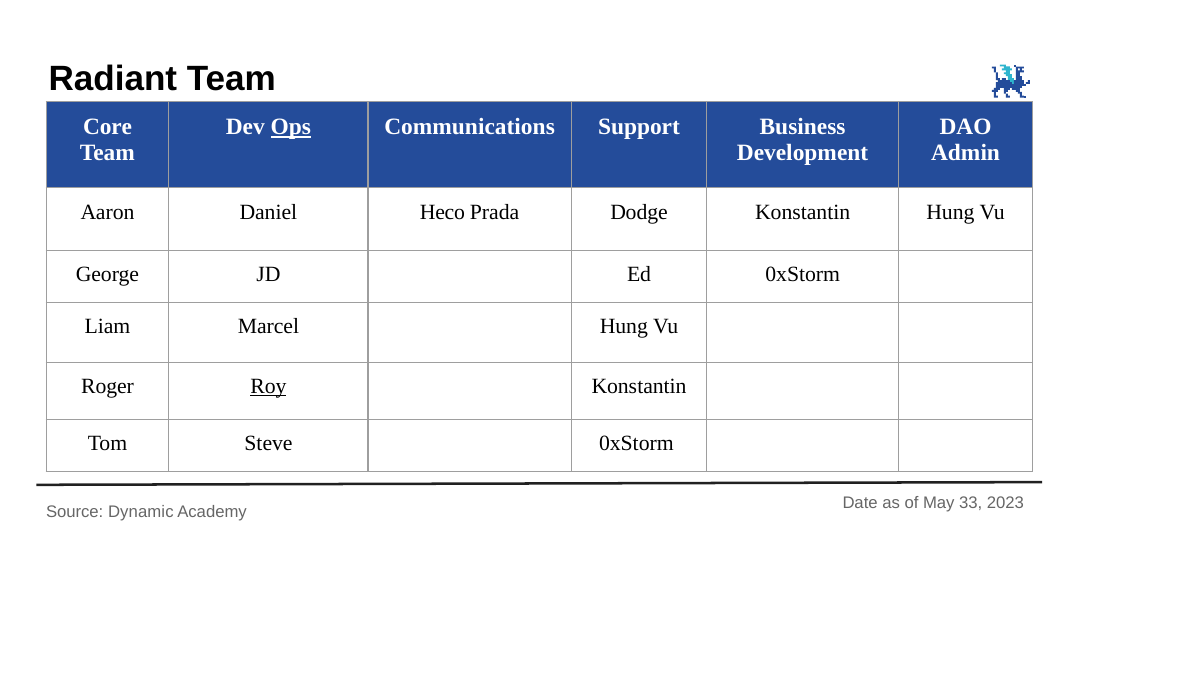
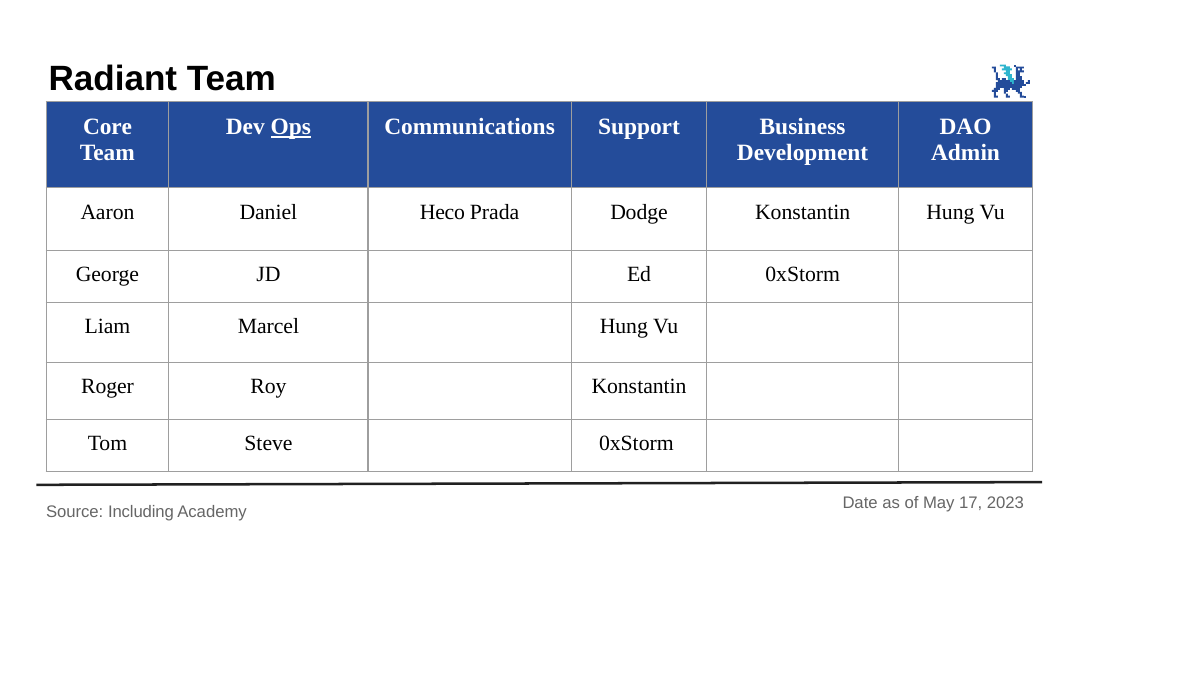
Roy underline: present -> none
Dynamic: Dynamic -> Including
33: 33 -> 17
